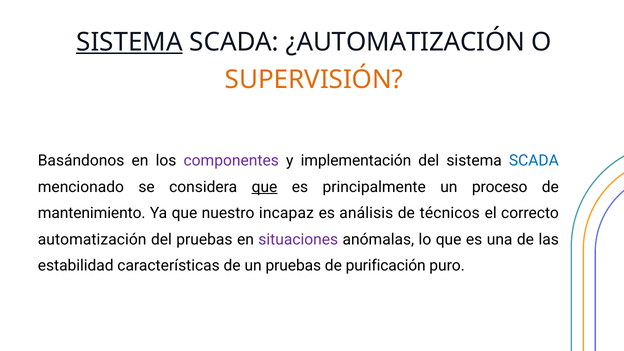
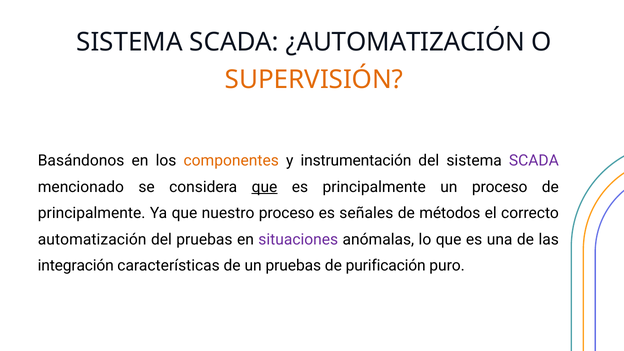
SISTEMA at (129, 42) underline: present -> none
componentes colour: purple -> orange
implementación: implementación -> instrumentación
SCADA at (534, 161) colour: blue -> purple
mantenimiento at (92, 213): mantenimiento -> principalmente
nuestro incapaz: incapaz -> proceso
análisis: análisis -> señales
técnicos: técnicos -> métodos
estabilidad: estabilidad -> integración
